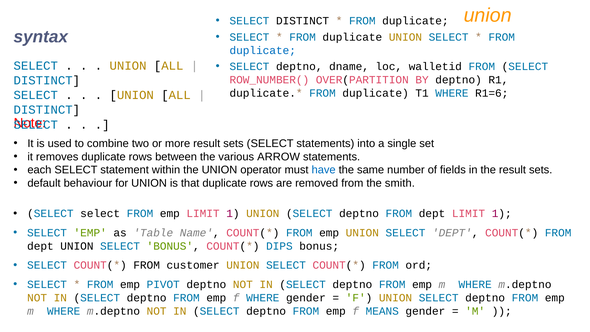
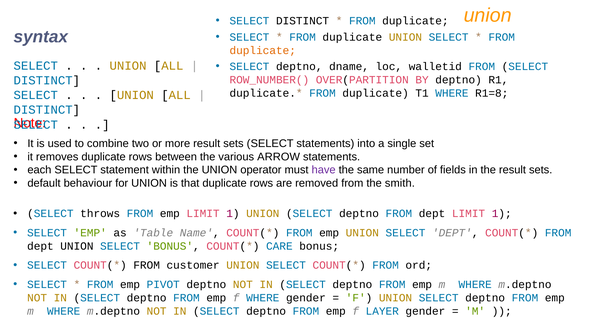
duplicate at (263, 50) colour: blue -> orange
R1=6: R1=6 -> R1=8
have colour: blue -> purple
SELECT select: select -> throws
DIPS: DIPS -> CARE
MEANS: MEANS -> LAYER
